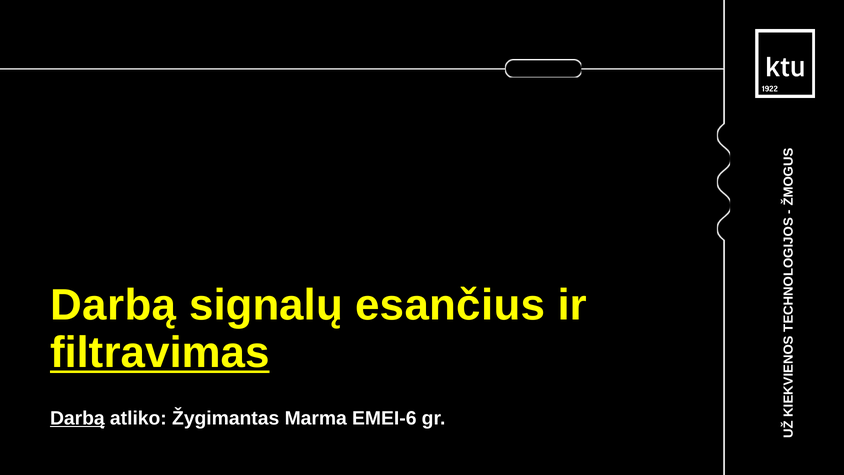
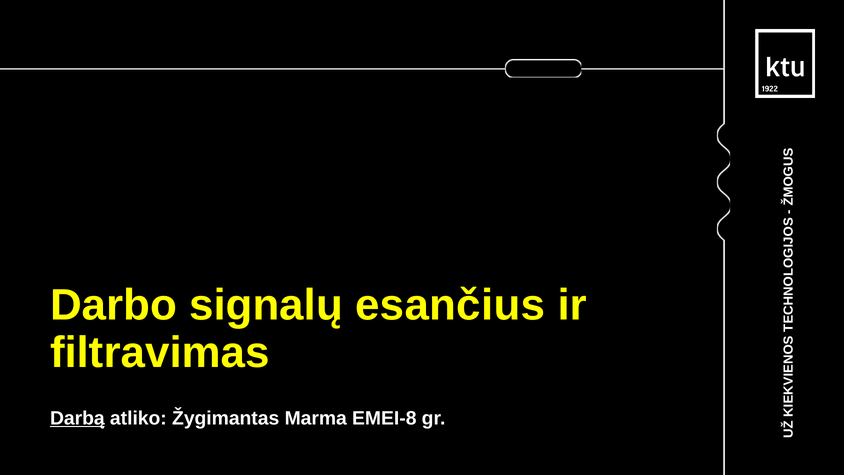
Darbą at (113, 305): Darbą -> Darbo
filtravimas underline: present -> none
EMEI-6: EMEI-6 -> EMEI-8
